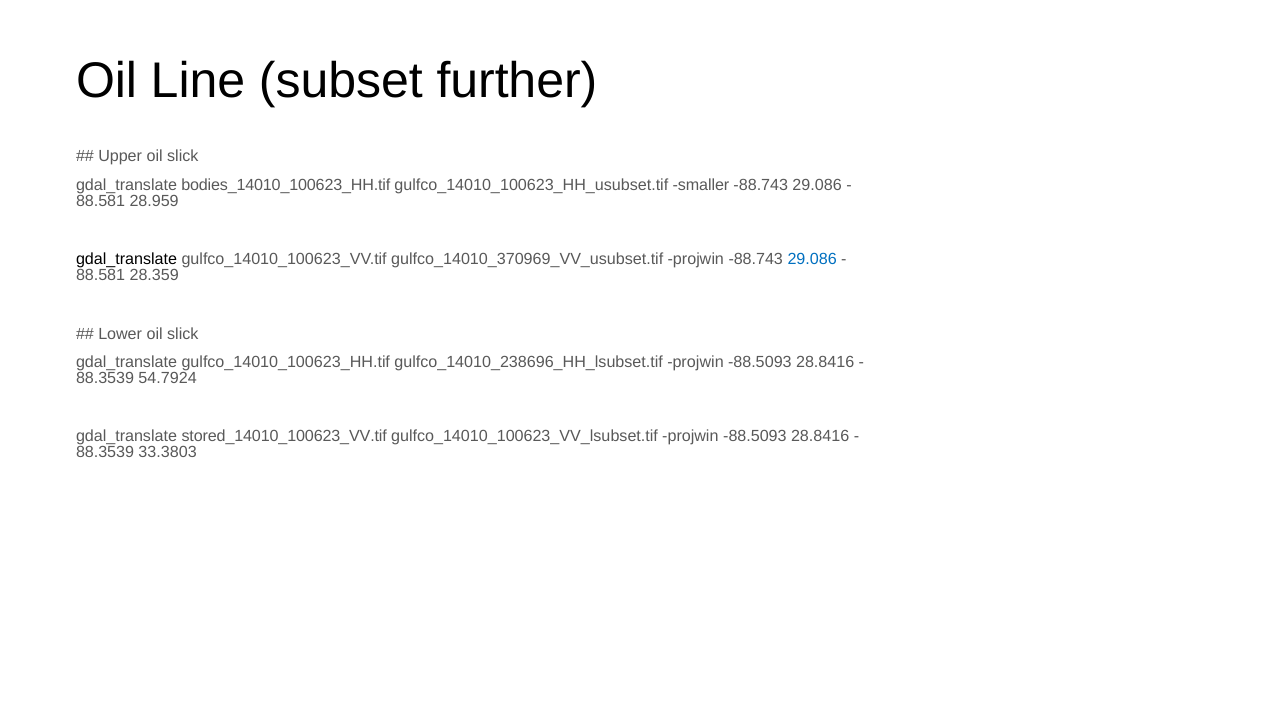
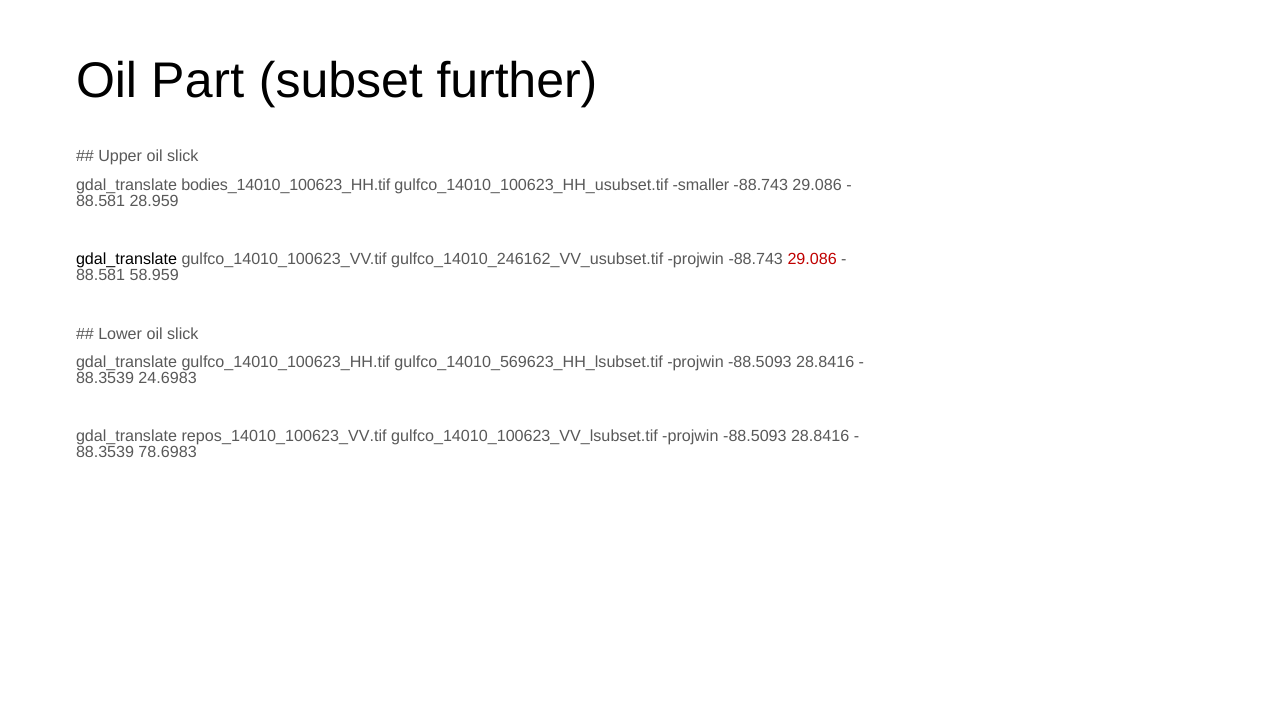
Line: Line -> Part
gulfco_14010_370969_VV_usubset.tif: gulfco_14010_370969_VV_usubset.tif -> gulfco_14010_246162_VV_usubset.tif
29.086 at (812, 259) colour: blue -> red
28.359: 28.359 -> 58.959
gulfco_14010_238696_HH_lsubset.tif: gulfco_14010_238696_HH_lsubset.tif -> gulfco_14010_569623_HH_lsubset.tif
54.7924: 54.7924 -> 24.6983
stored_14010_100623_VV.tif: stored_14010_100623_VV.tif -> repos_14010_100623_VV.tif
33.3803: 33.3803 -> 78.6983
